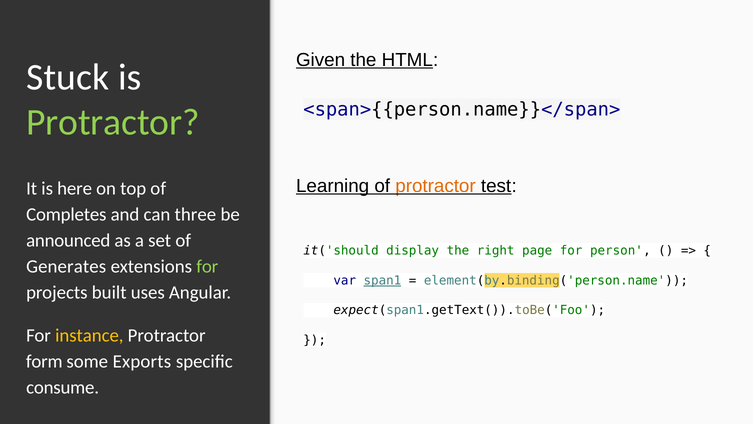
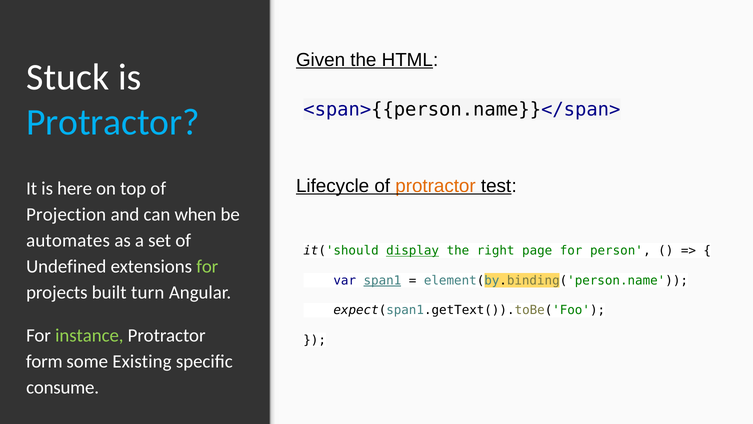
Protractor at (113, 122) colour: light green -> light blue
Learning: Learning -> Lifecycle
Completes: Completes -> Projection
three: three -> when
announced: announced -> automates
display underline: none -> present
Generates: Generates -> Undefined
uses: uses -> turn
instance colour: yellow -> light green
Exports: Exports -> Existing
